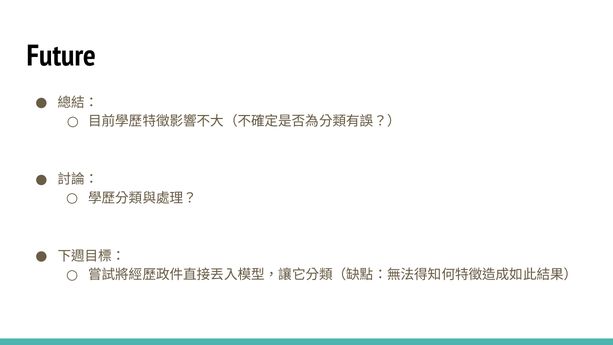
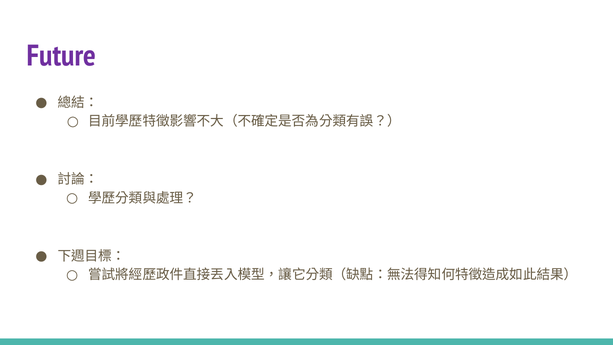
Future colour: black -> purple
